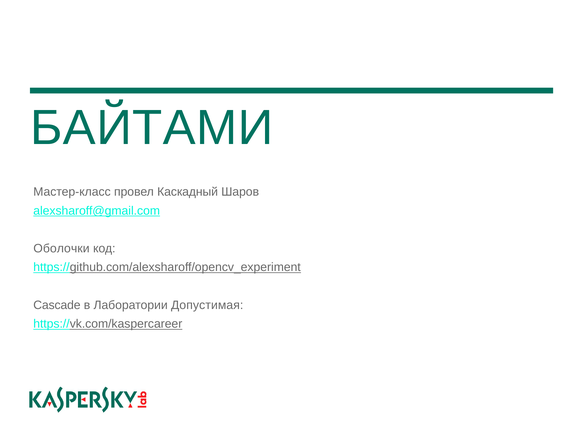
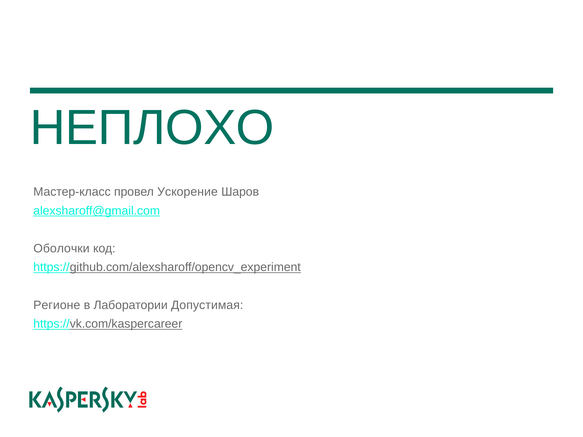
БАЙТАМИ: БАЙТАМИ -> НЕПЛОХО
Каскадный: Каскадный -> Ускорение
Cascade: Cascade -> Регионе
